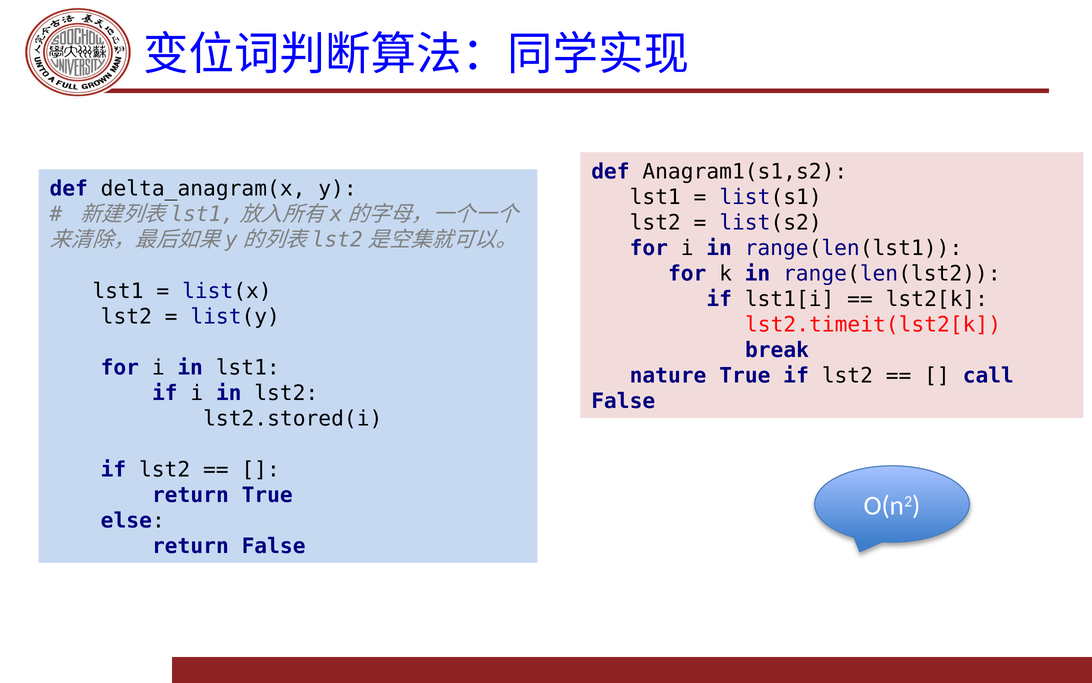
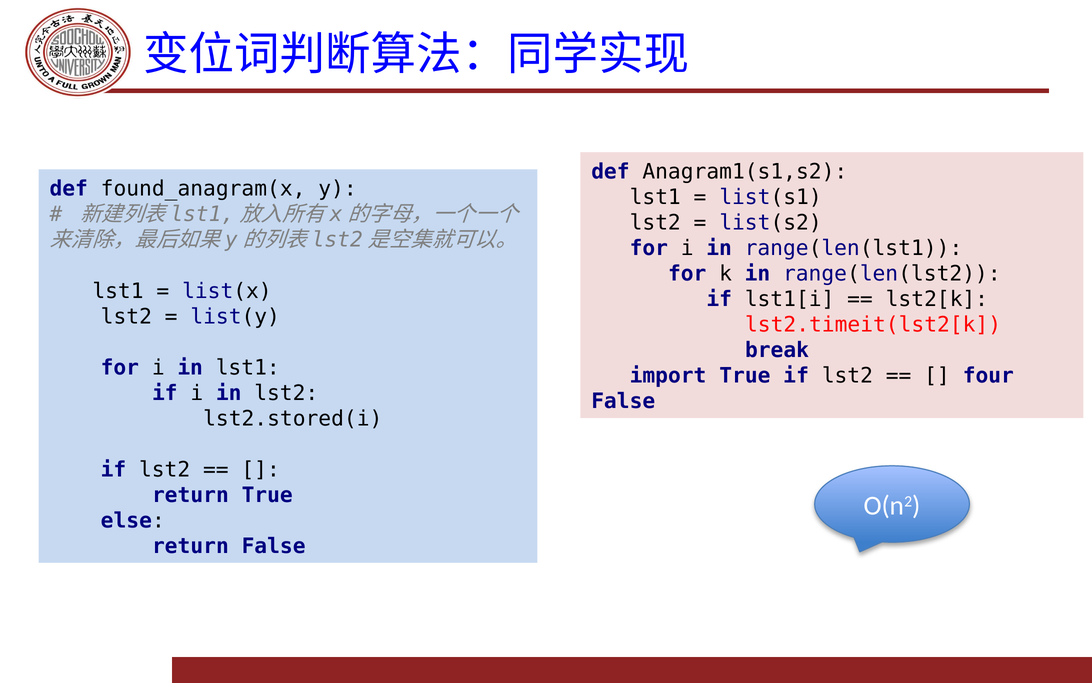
delta_anagram(x: delta_anagram(x -> found_anagram(x
nature: nature -> import
call: call -> four
